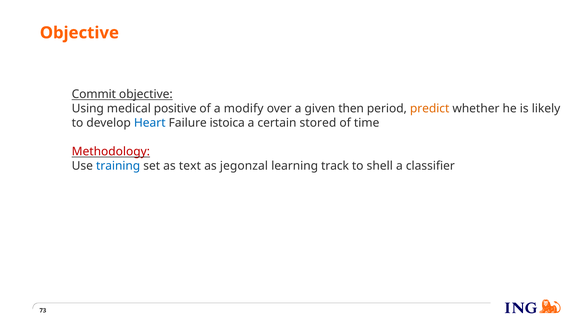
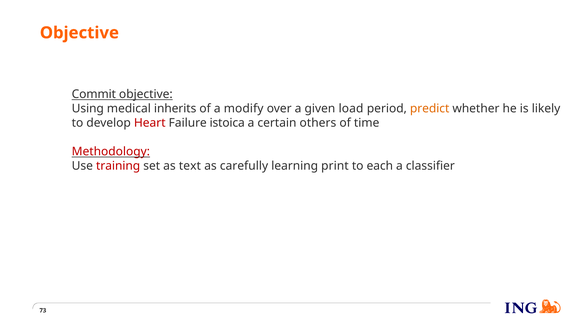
positive: positive -> inherits
then: then -> load
Heart colour: blue -> red
stored: stored -> others
training colour: blue -> red
jegonzal: jegonzal -> carefully
track: track -> print
shell: shell -> each
